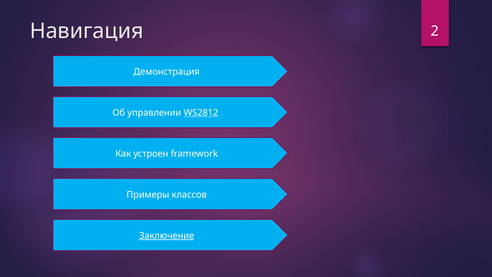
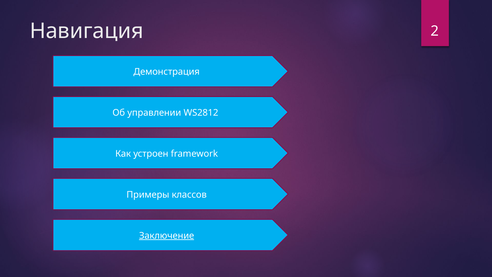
WS2812 underline: present -> none
